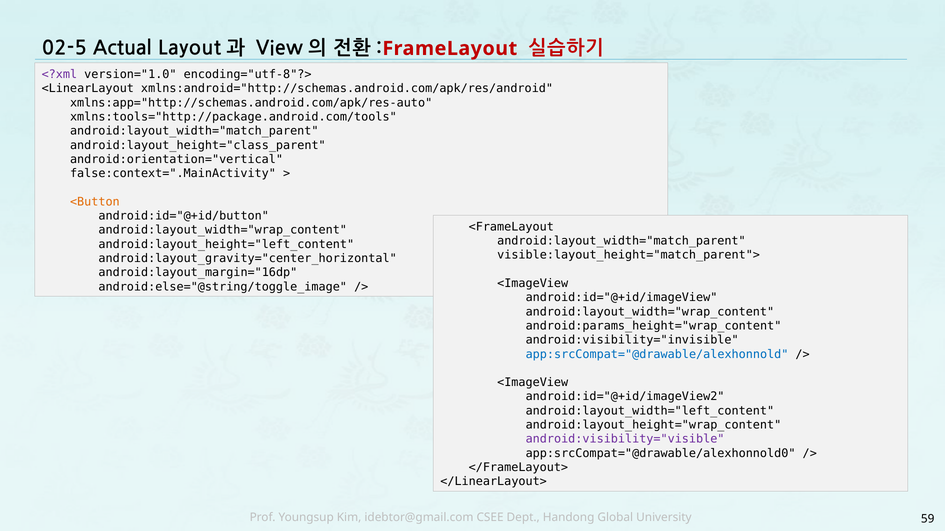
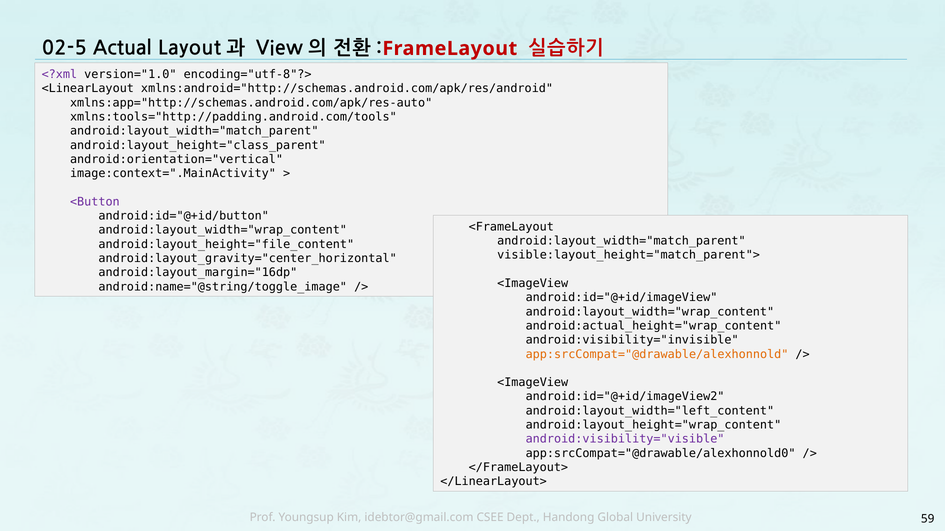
xmlns:tools="http://package.android.com/tools: xmlns:tools="http://package.android.com/tools -> xmlns:tools="http://padding.android.com/tools
false:context=".MainActivity: false:context=".MainActivity -> image:context=".MainActivity
<Button colour: orange -> purple
android:layout_height="left_content: android:layout_height="left_content -> android:layout_height="file_content
android:else="@string/toggle_image: android:else="@string/toggle_image -> android:name="@string/toggle_image
android:params_height="wrap_content: android:params_height="wrap_content -> android:actual_height="wrap_content
app:srcCompat="@drawable/alexhonnold colour: blue -> orange
